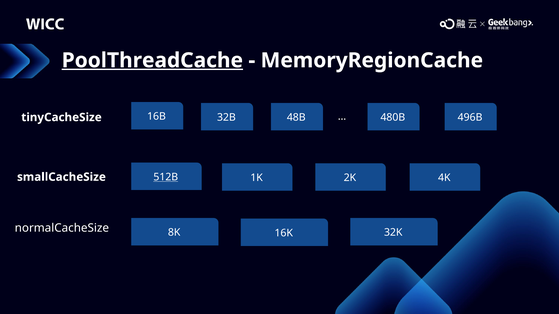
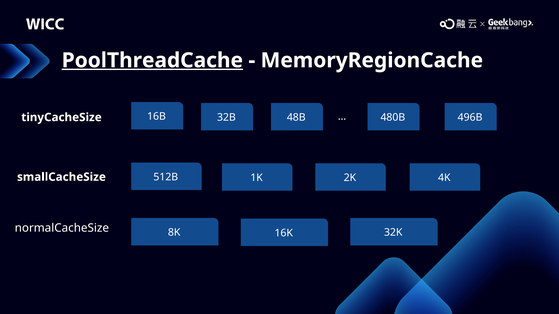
512B underline: present -> none
